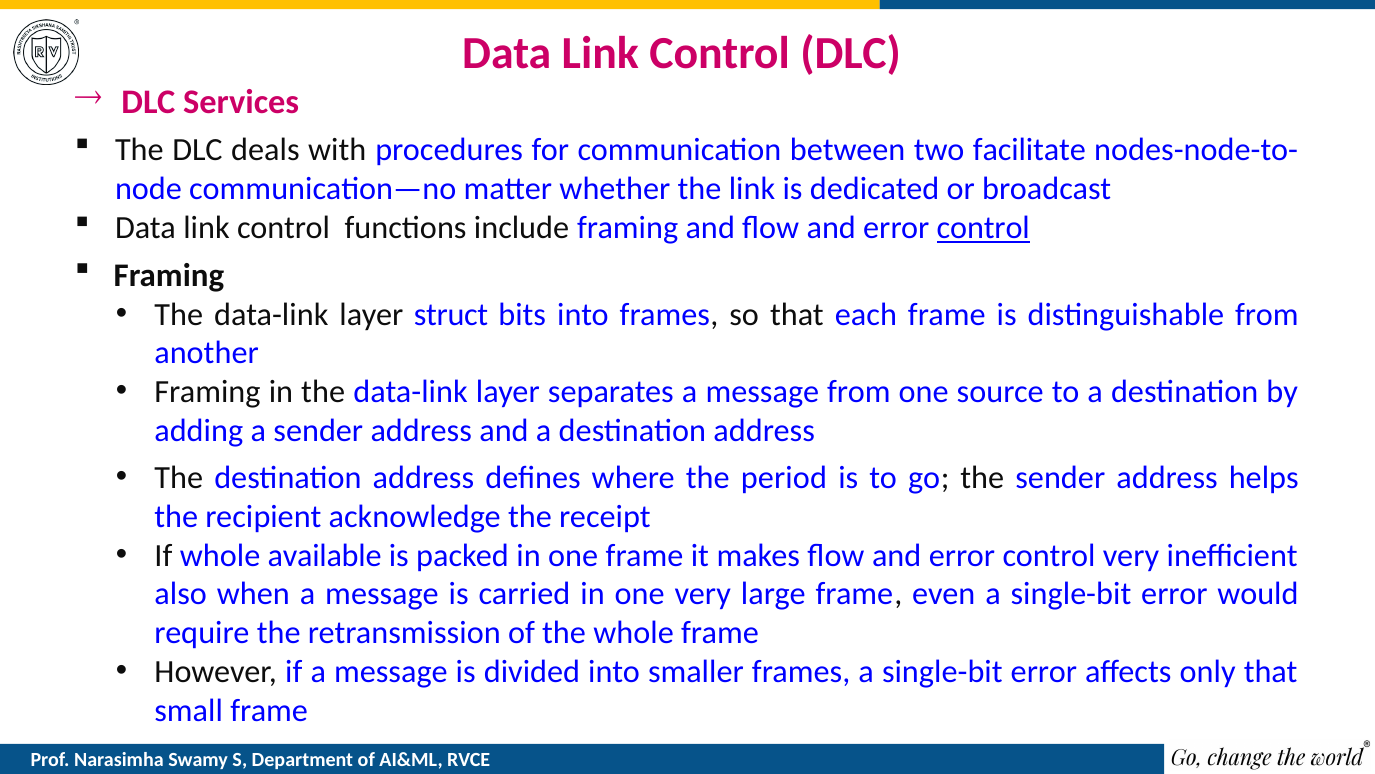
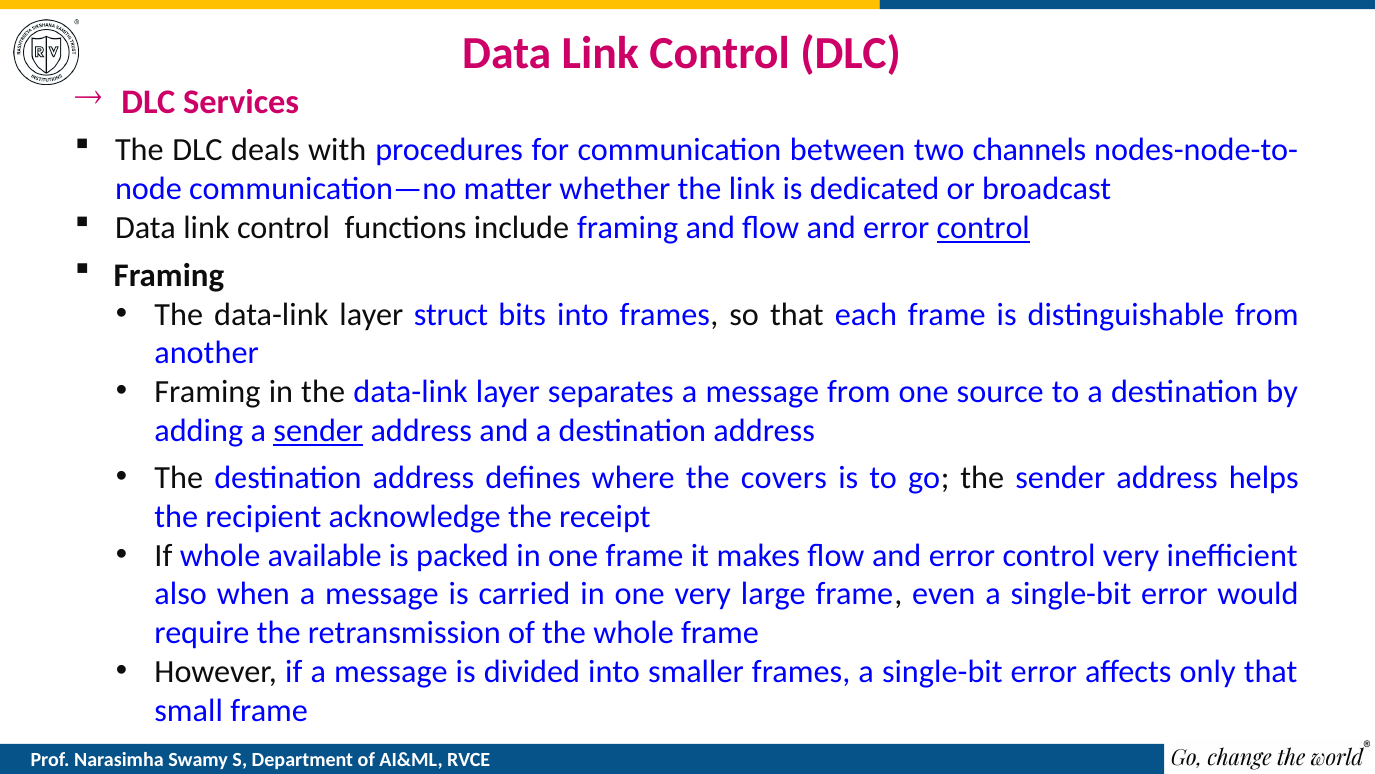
facilitate: facilitate -> channels
sender at (318, 430) underline: none -> present
period: period -> covers
